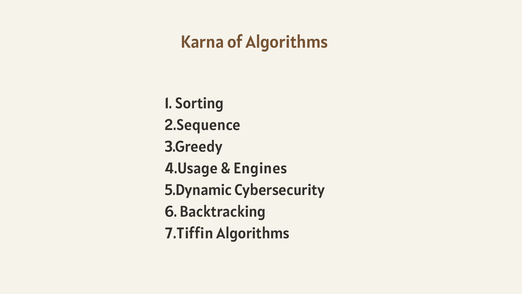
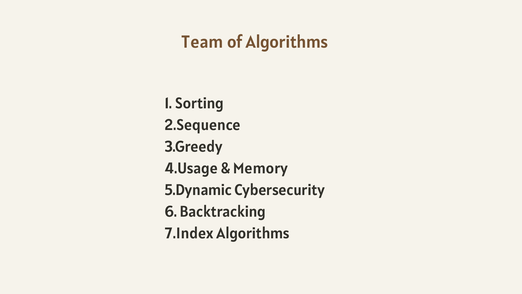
Karna: Karna -> Team
Engines: Engines -> Memory
7.Tiffin: 7.Tiffin -> 7.Index
